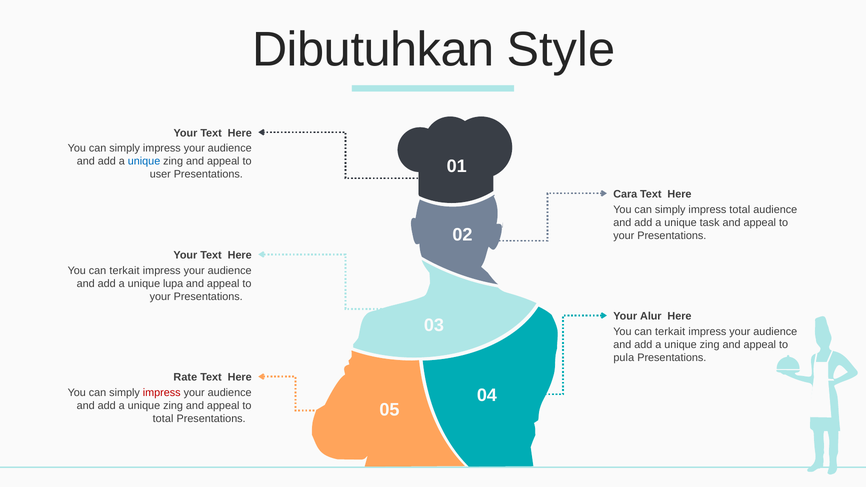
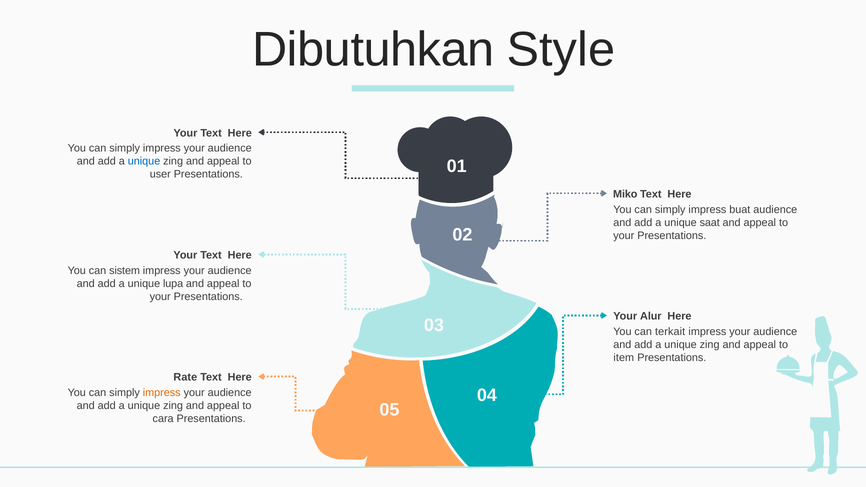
Cara: Cara -> Miko
impress total: total -> buat
task: task -> saat
terkait at (124, 271): terkait -> sistem
pula: pula -> item
impress at (162, 393) colour: red -> orange
total at (163, 419): total -> cara
